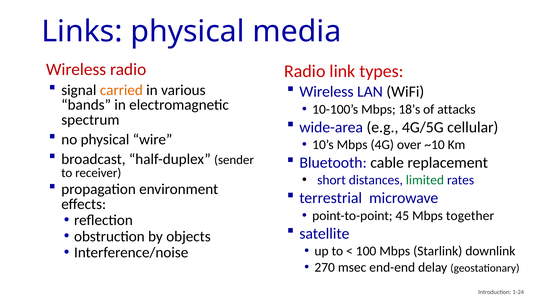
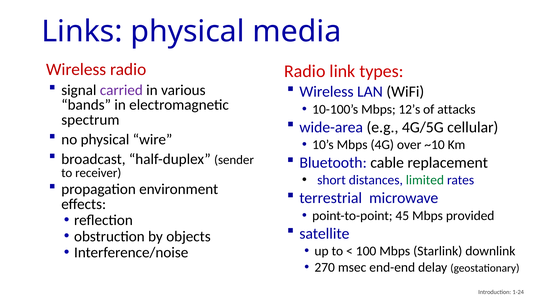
carried colour: orange -> purple
18’s: 18’s -> 12’s
together: together -> provided
